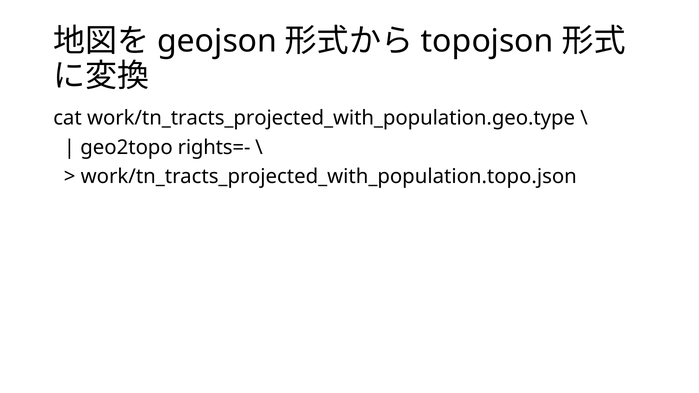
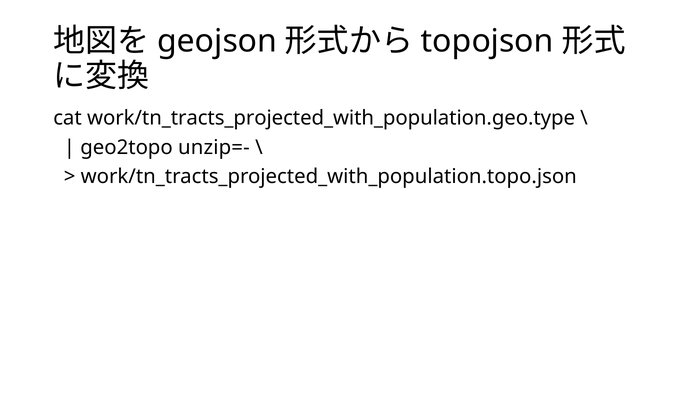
rights=-: rights=- -> unzip=-
